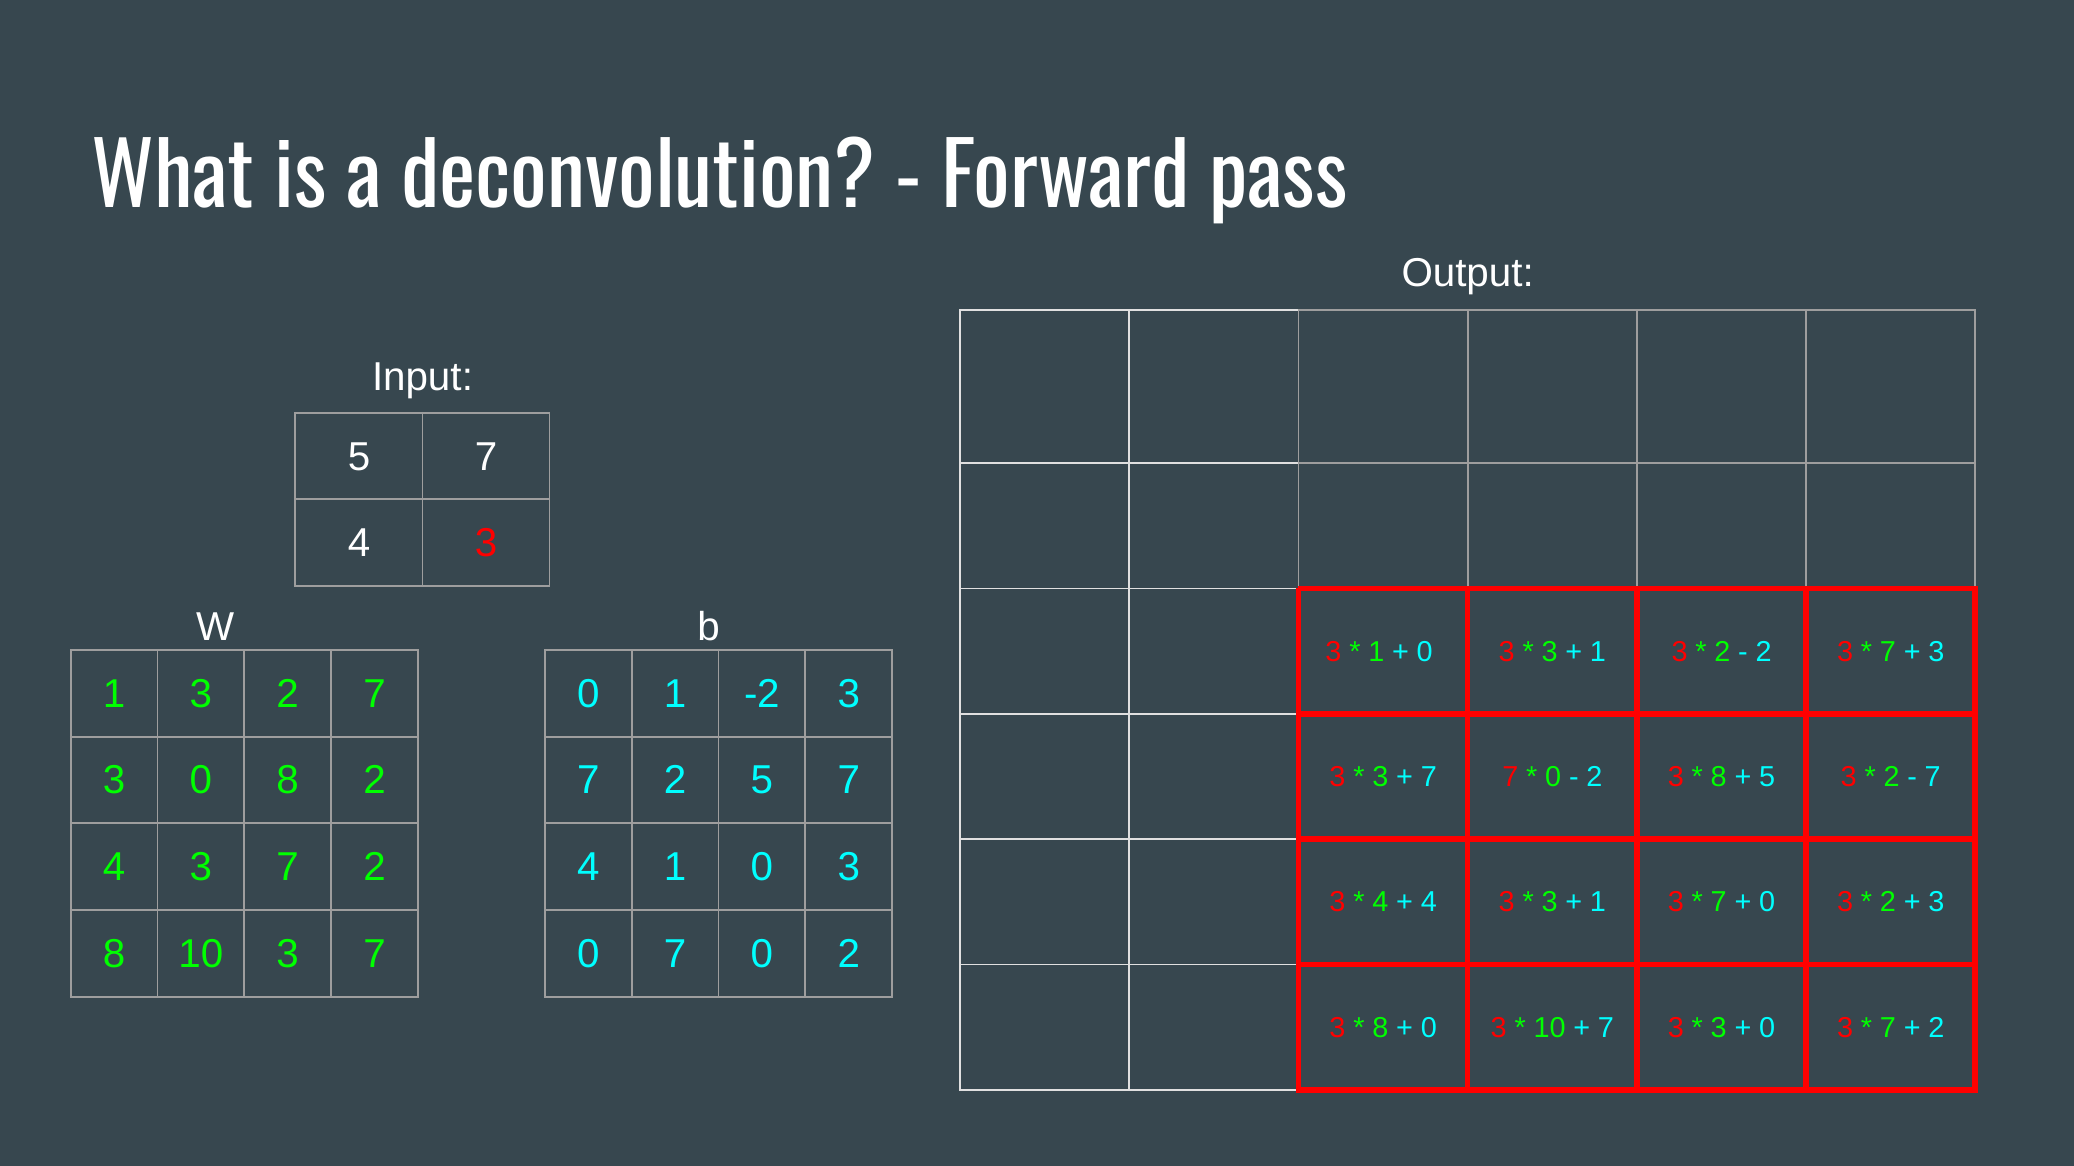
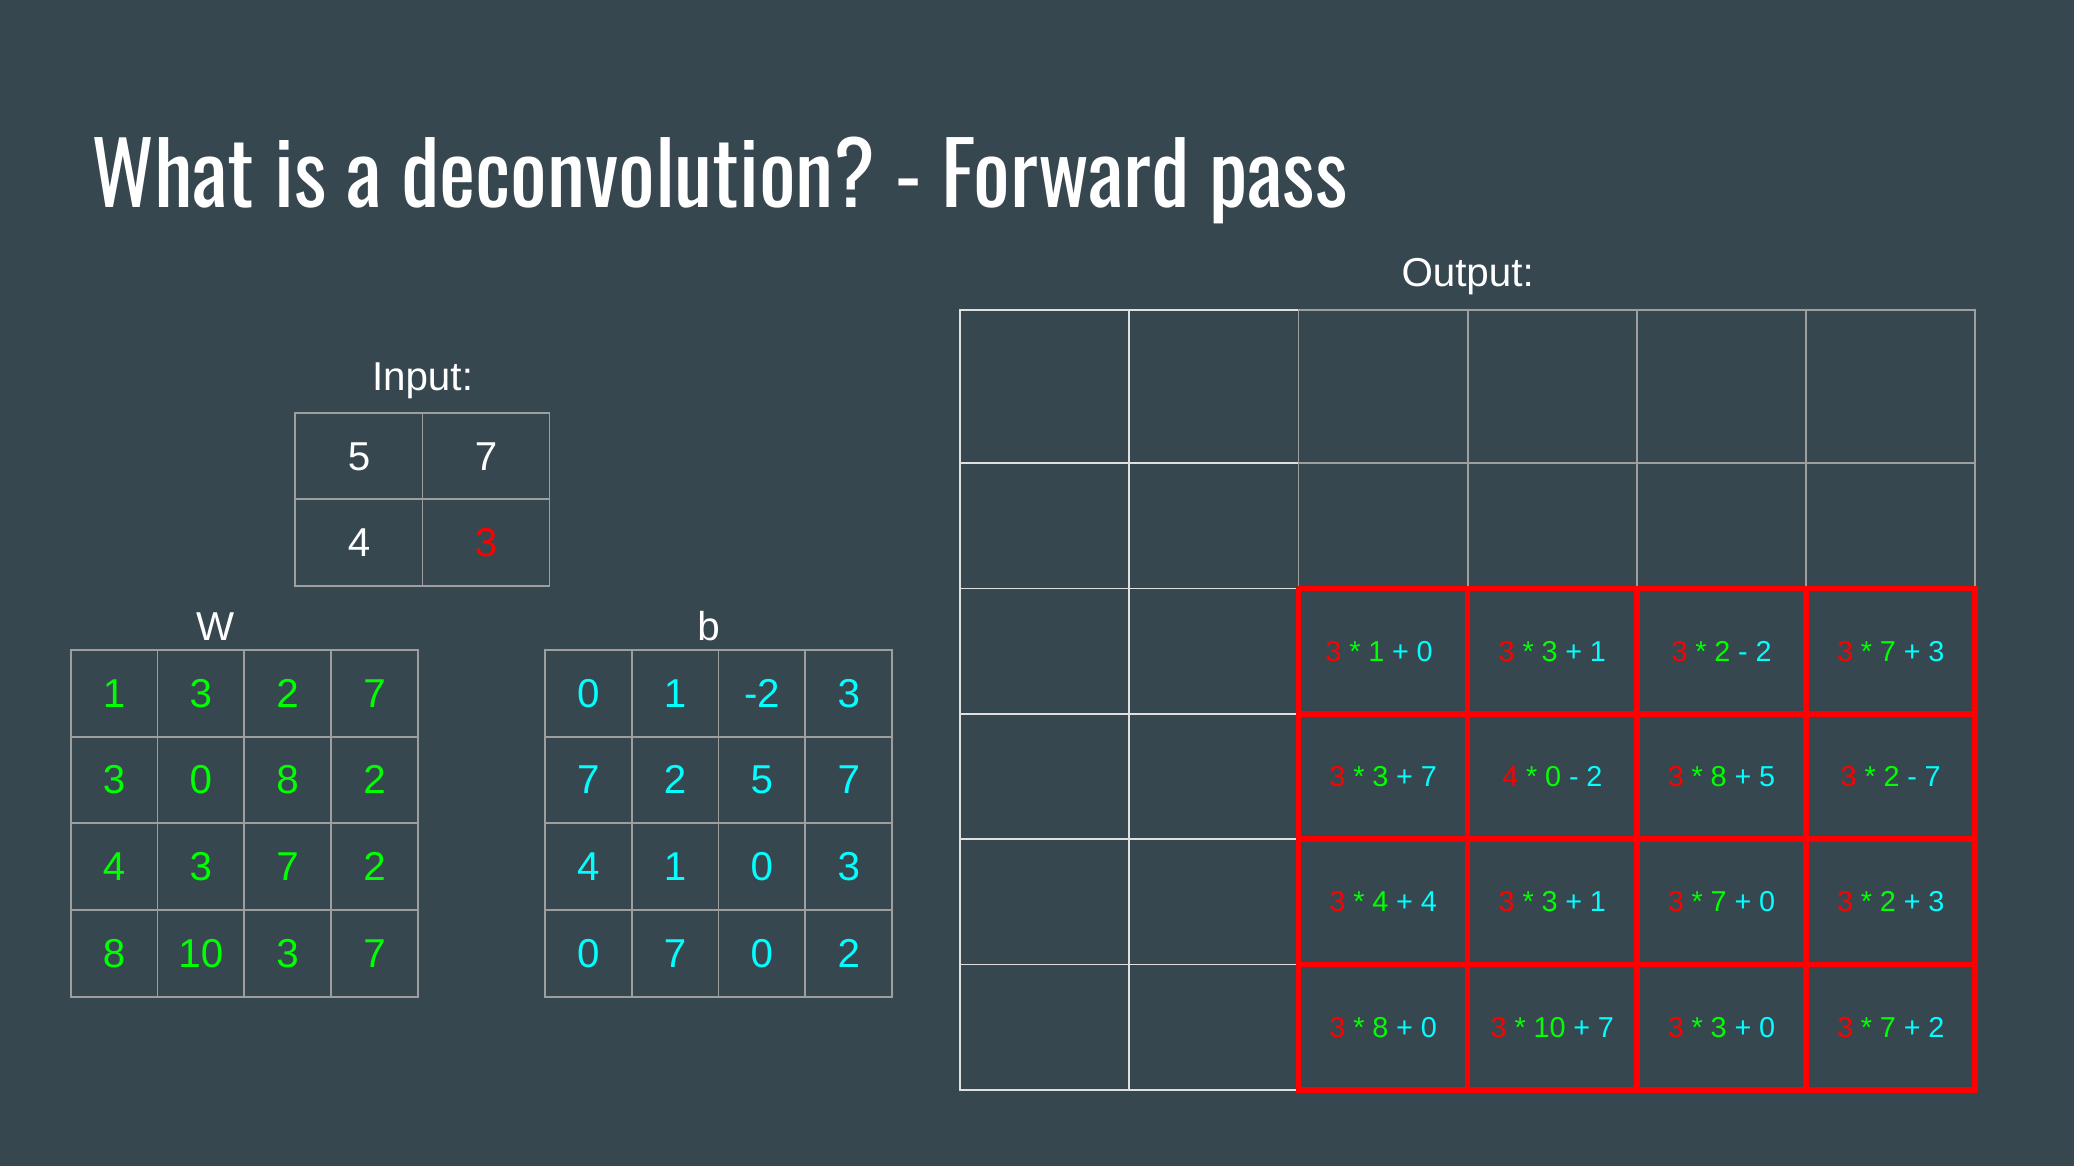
7 at (1510, 777): 7 -> 4
